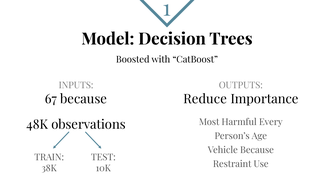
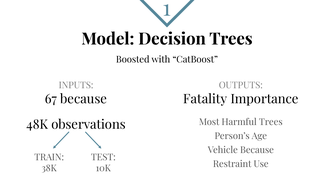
Reduce: Reduce -> Fatality
Harmful Every: Every -> Trees
